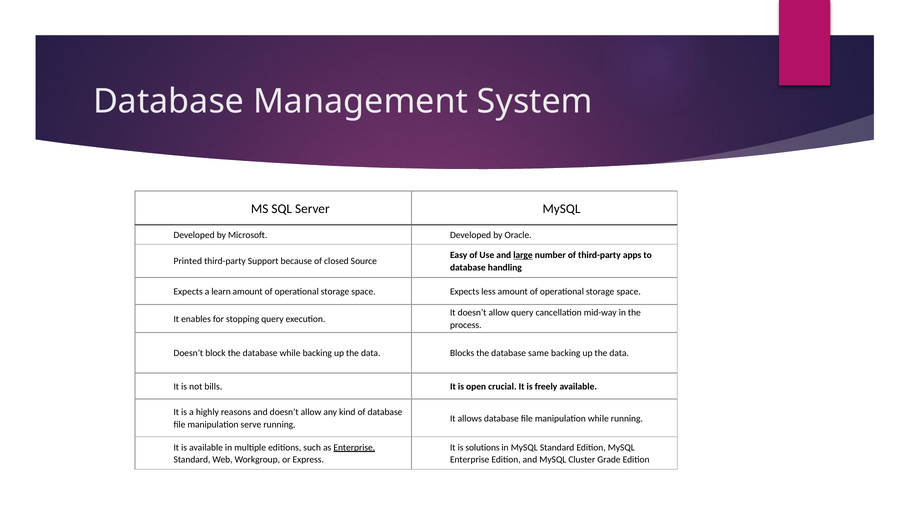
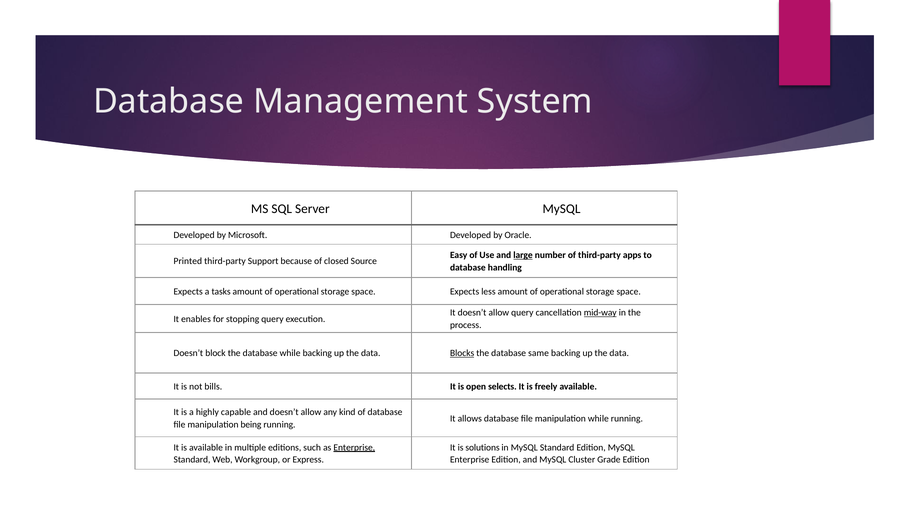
learn: learn -> tasks
mid-way underline: none -> present
Blocks underline: none -> present
crucial: crucial -> selects
reasons: reasons -> capable
serve: serve -> being
